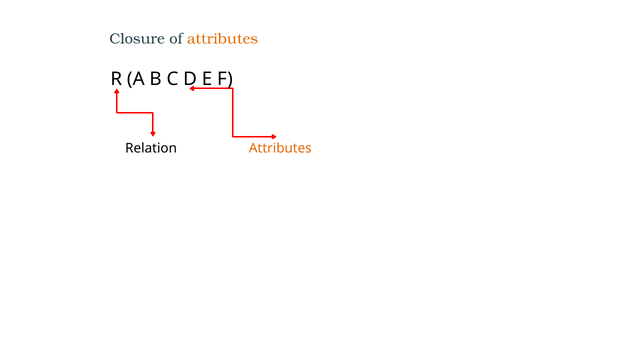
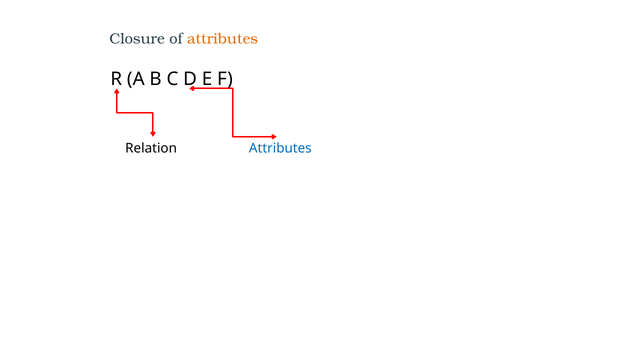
Attributes at (280, 148) colour: orange -> blue
